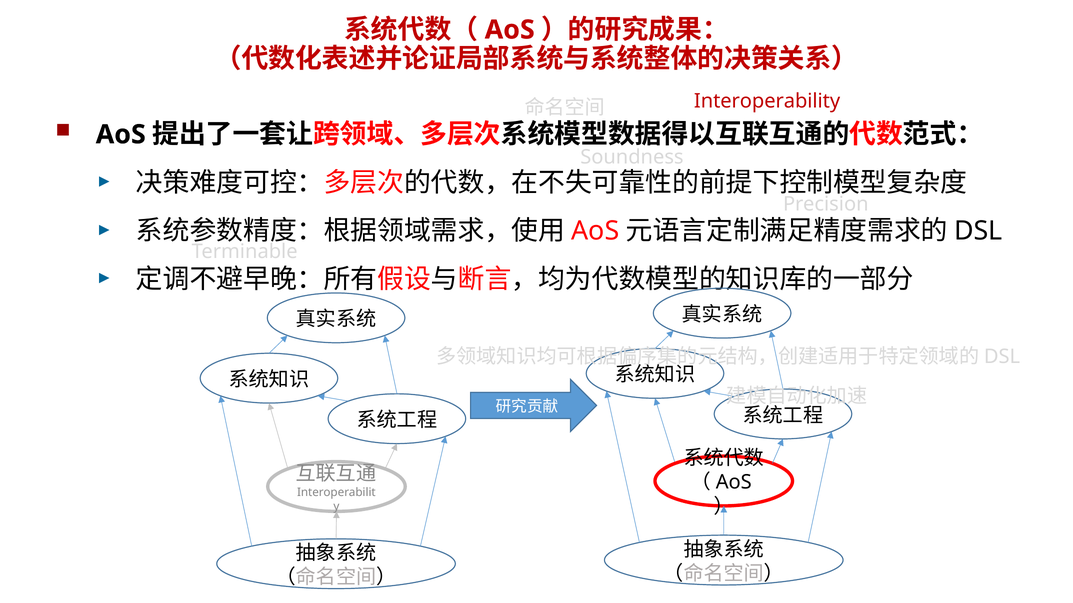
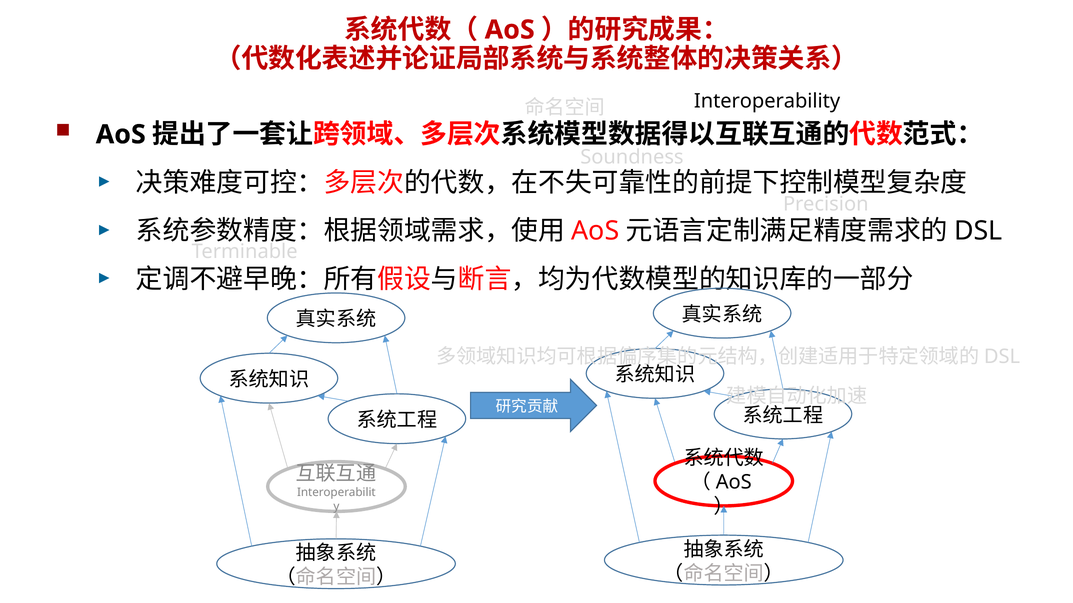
Interoperability colour: red -> black
